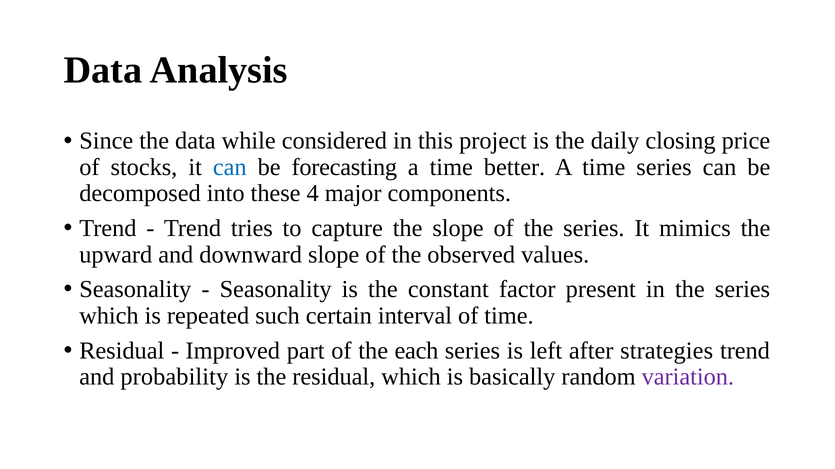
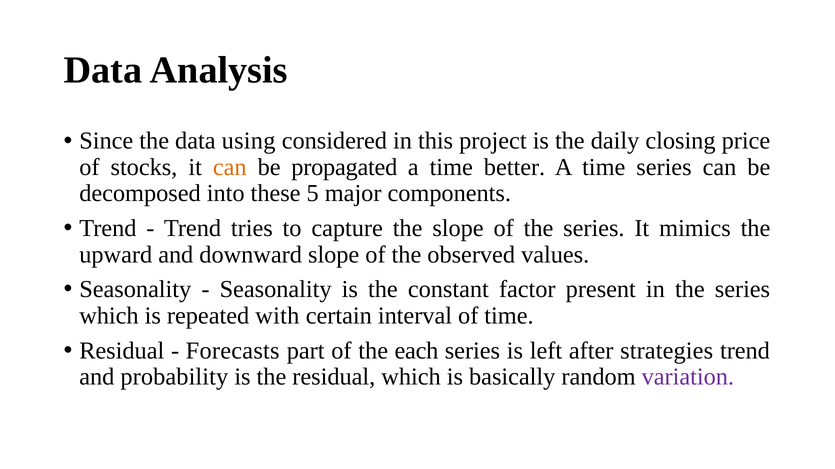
while: while -> using
can at (230, 167) colour: blue -> orange
forecasting: forecasting -> propagated
4: 4 -> 5
such: such -> with
Improved: Improved -> Forecasts
